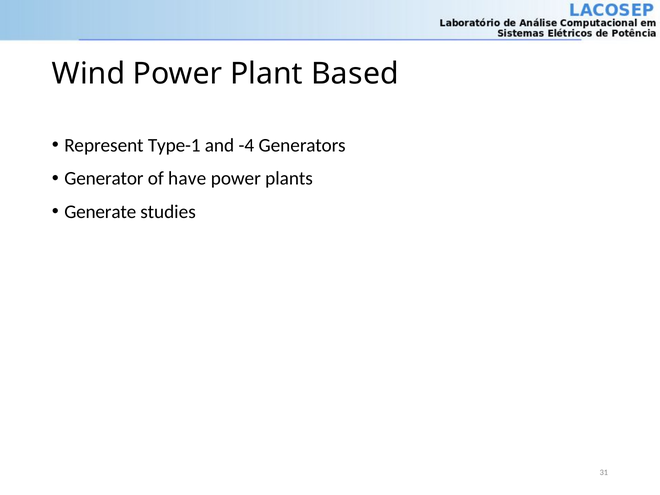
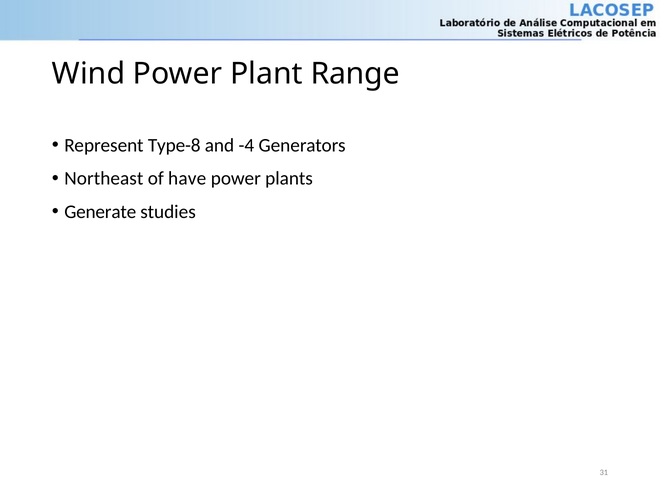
Based: Based -> Range
Type-1: Type-1 -> Type-8
Generator: Generator -> Northeast
